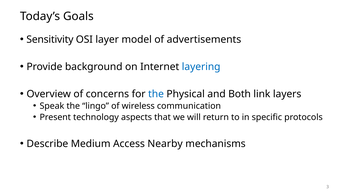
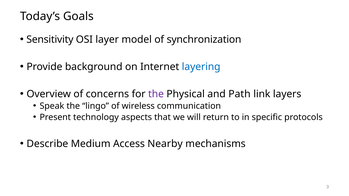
advertisements: advertisements -> synchronization
the at (156, 94) colour: blue -> purple
Both: Both -> Path
